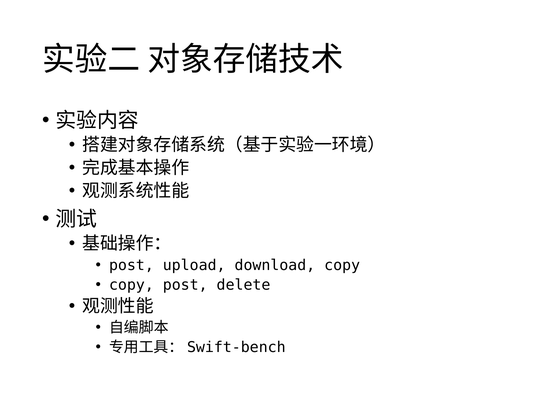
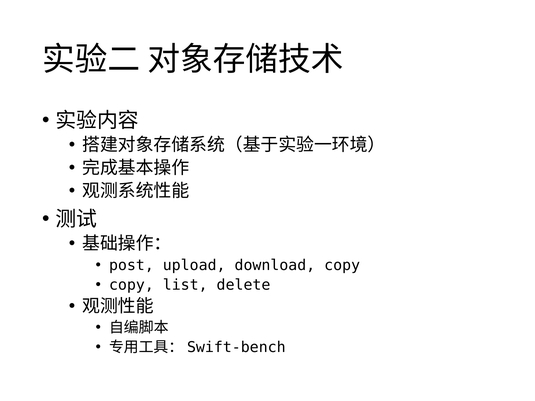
copy post: post -> list
